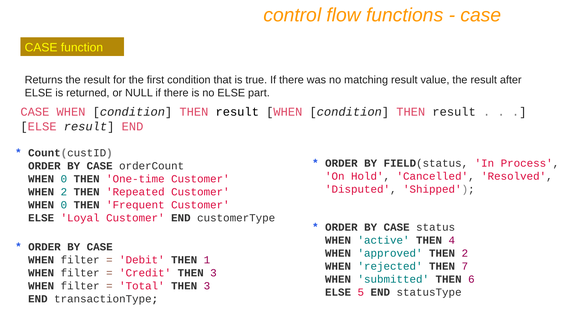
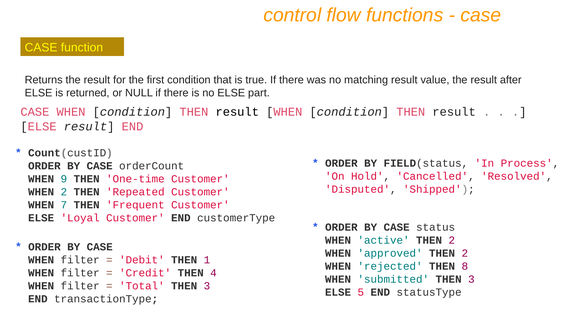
0 at (64, 179): 0 -> 9
0 at (64, 205): 0 -> 7
active THEN 4: 4 -> 2
7: 7 -> 8
Credit THEN 3: 3 -> 4
submitted THEN 6: 6 -> 3
